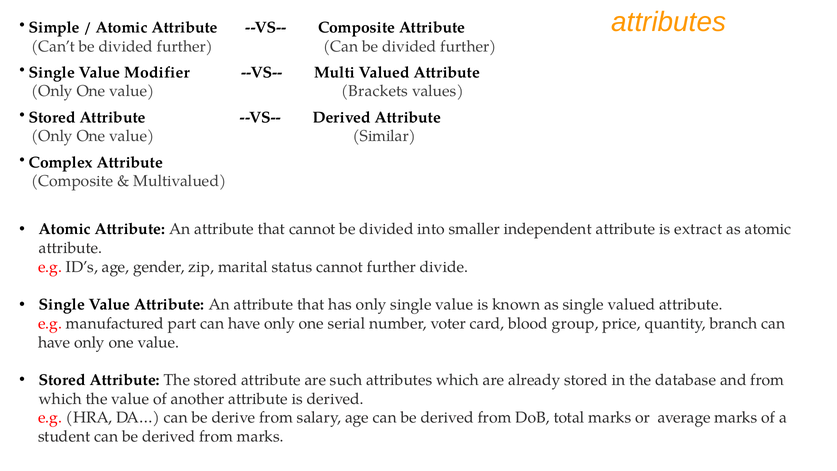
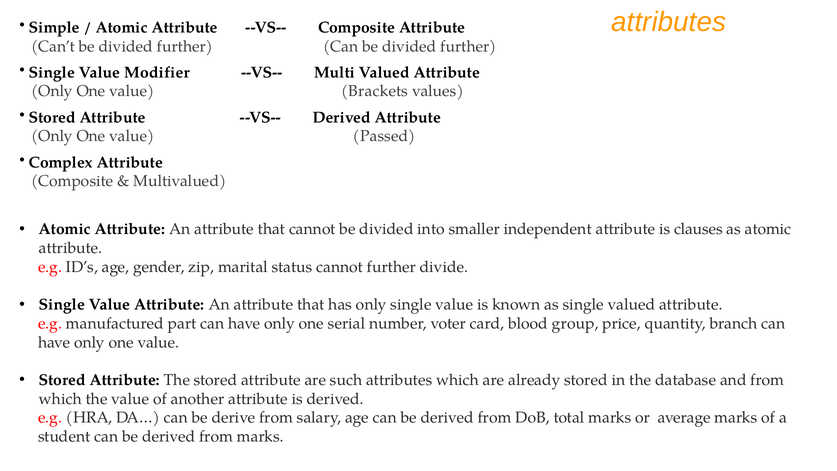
Similar: Similar -> Passed
extract: extract -> clauses
